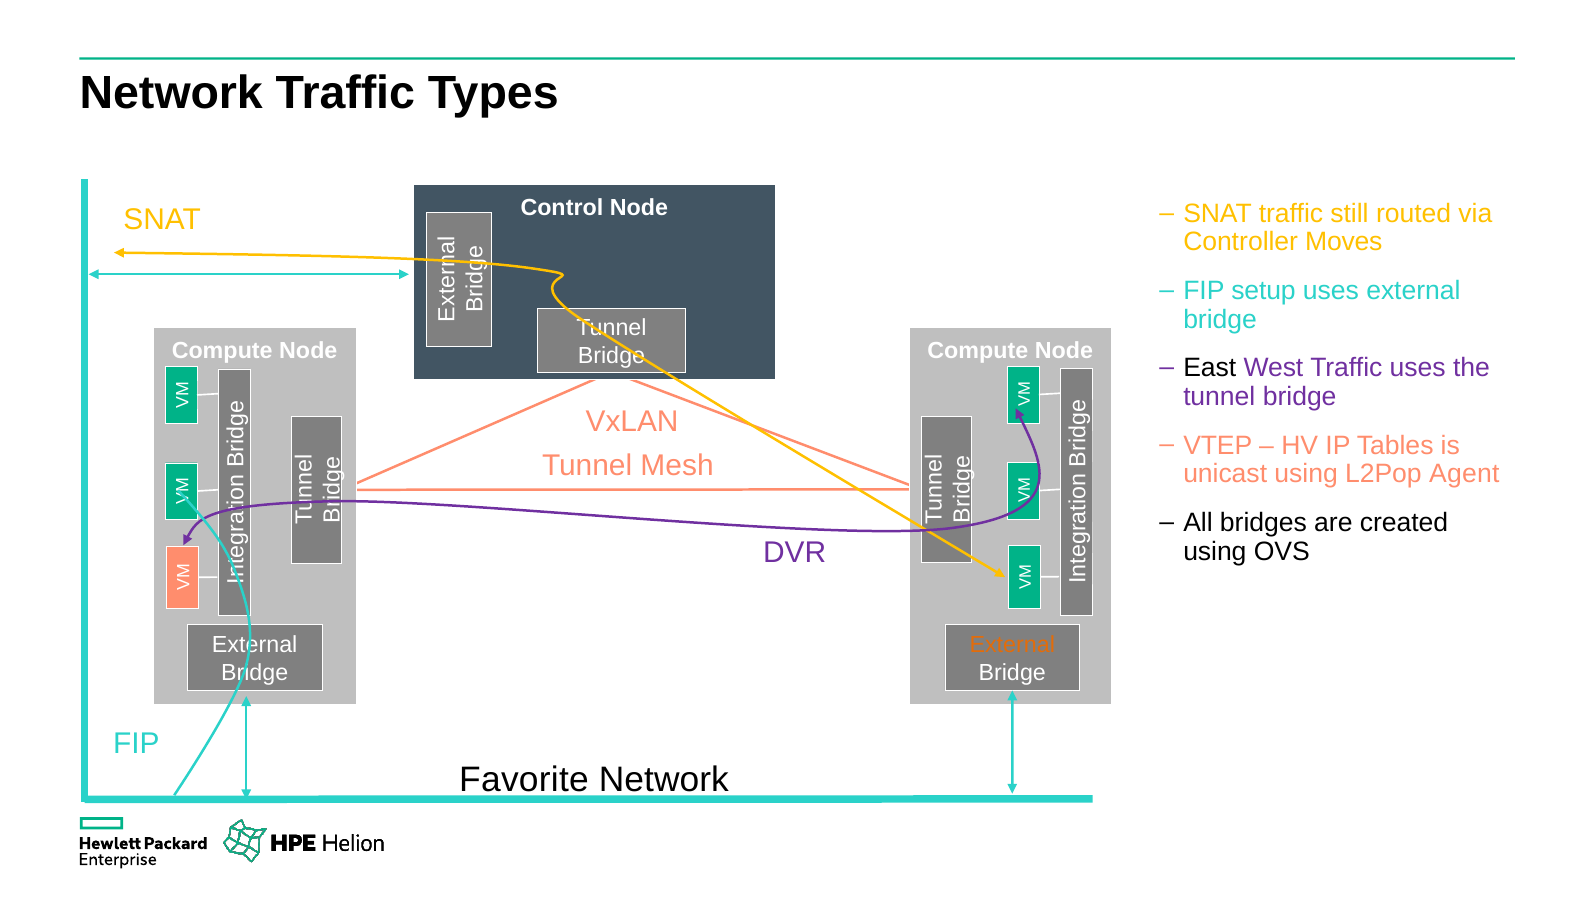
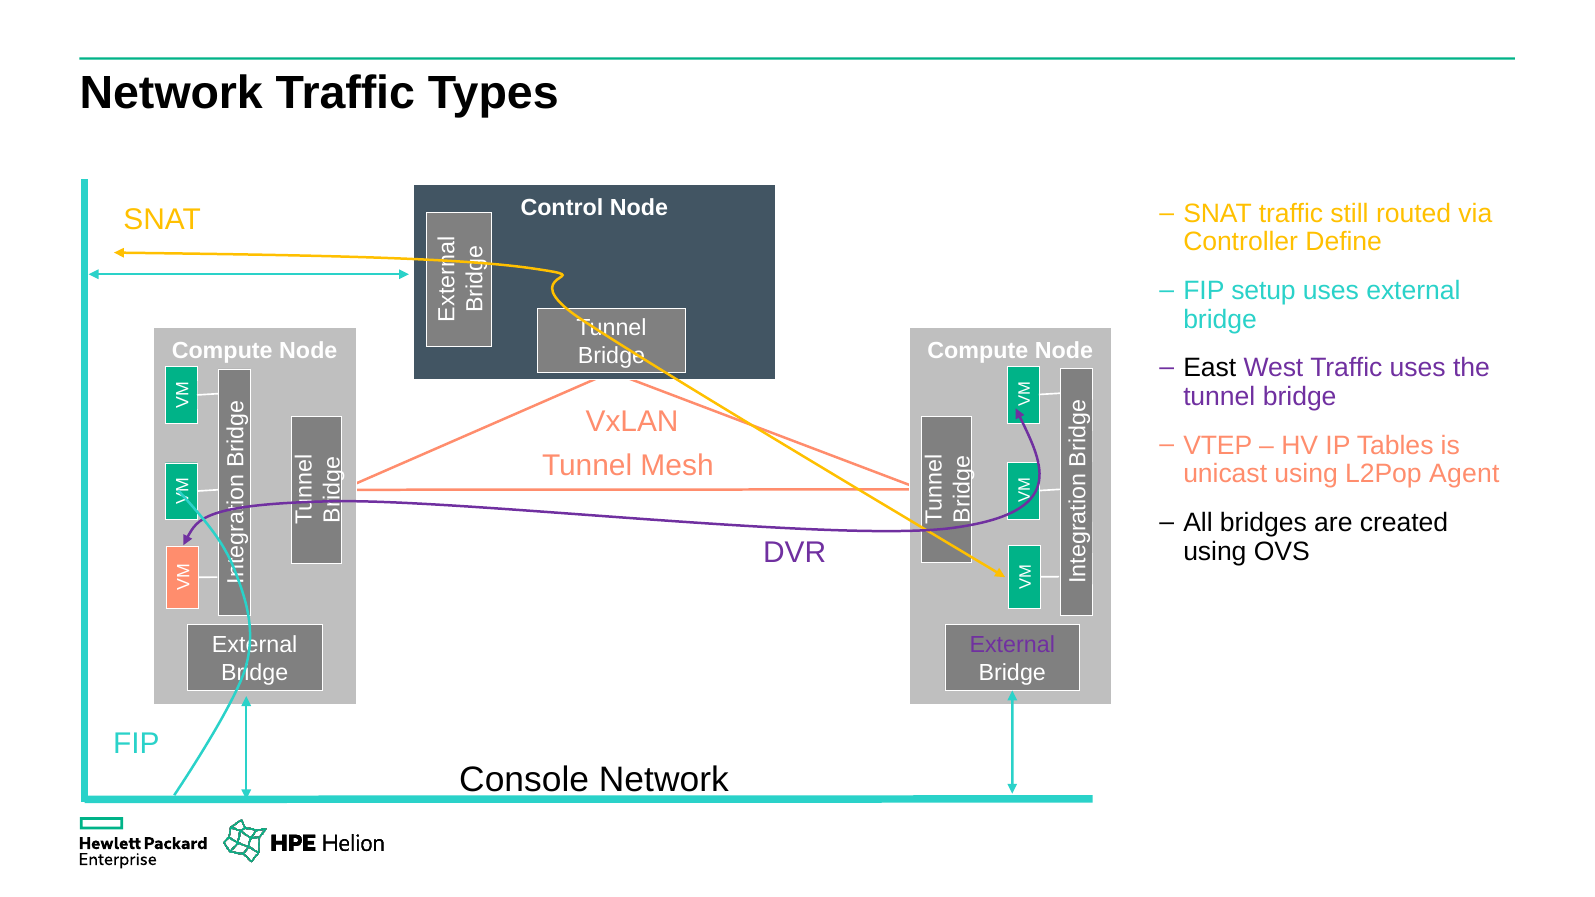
Moves: Moves -> Define
External at (1012, 645) colour: orange -> purple
Favorite: Favorite -> Console
